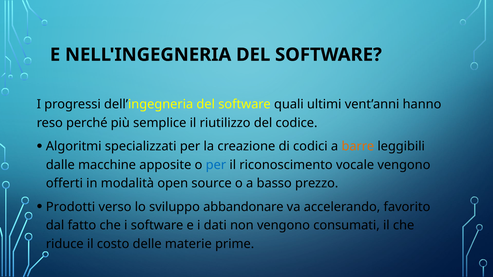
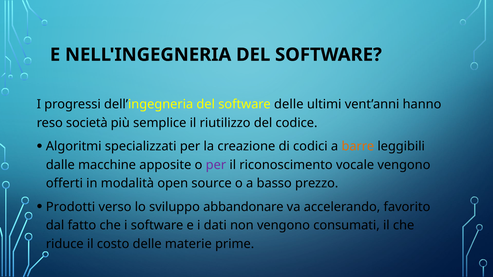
software quali: quali -> delle
perché: perché -> società
per at (216, 165) colour: blue -> purple
